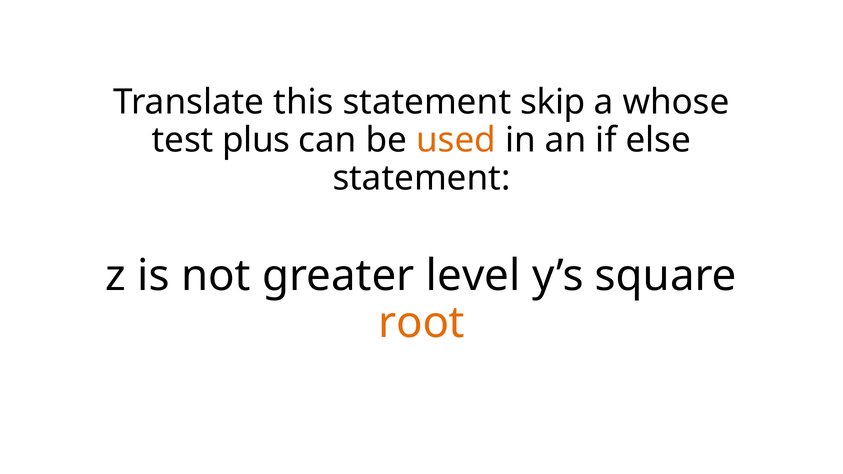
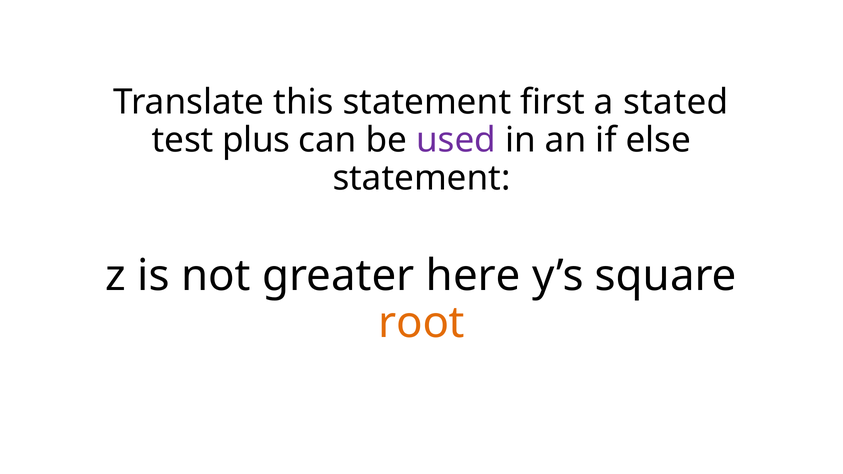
skip: skip -> first
whose: whose -> stated
used colour: orange -> purple
level: level -> here
